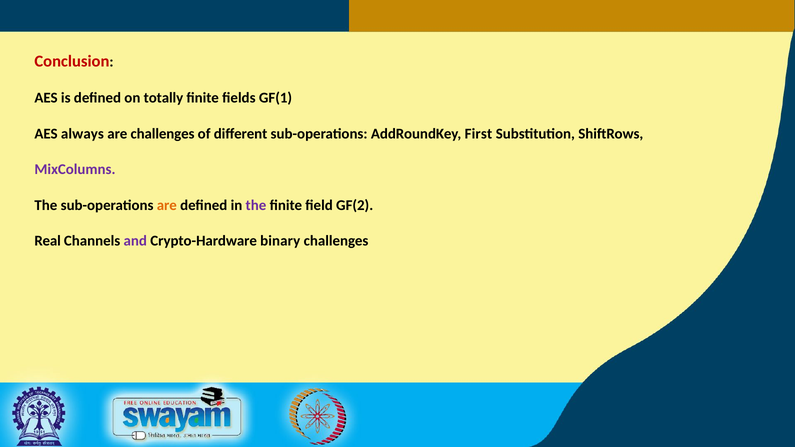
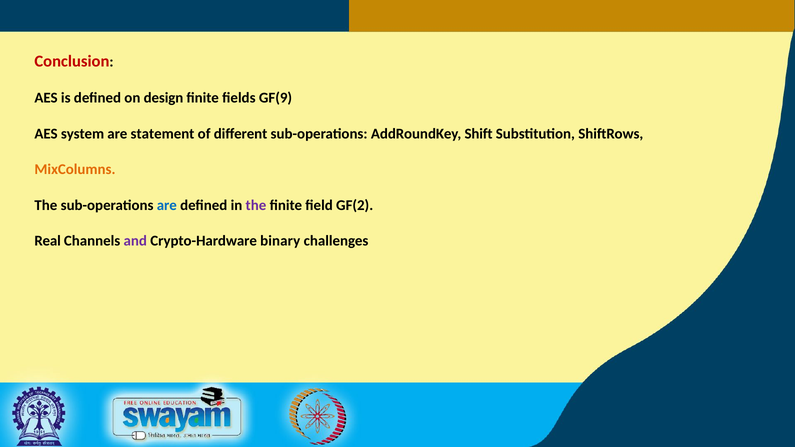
totally: totally -> design
GF(1: GF(1 -> GF(9
always: always -> system
are challenges: challenges -> statement
First: First -> Shift
MixColumns colour: purple -> orange
are at (167, 205) colour: orange -> blue
